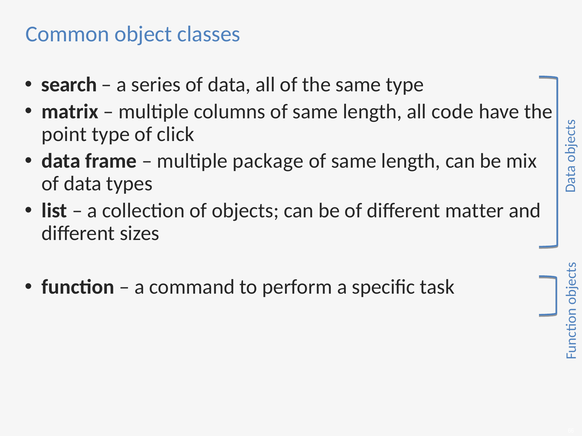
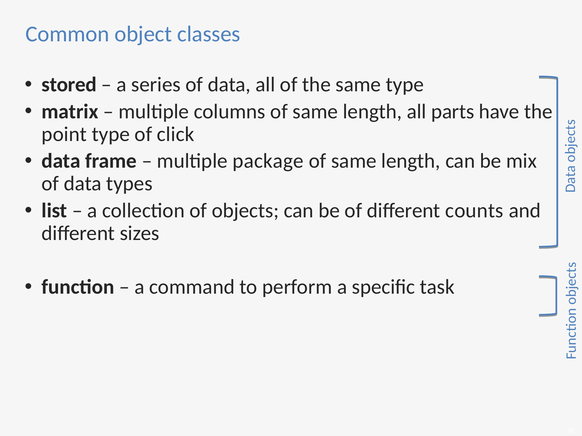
search: search -> stored
code: code -> parts
matter: matter -> counts
